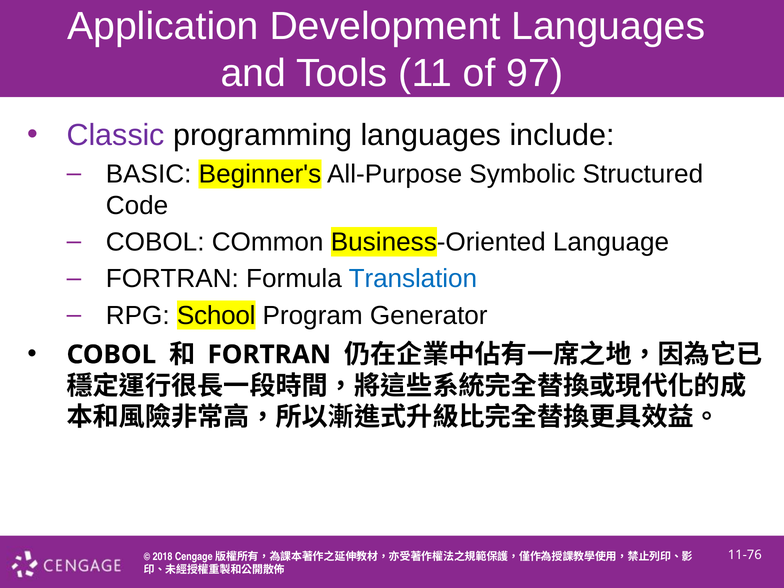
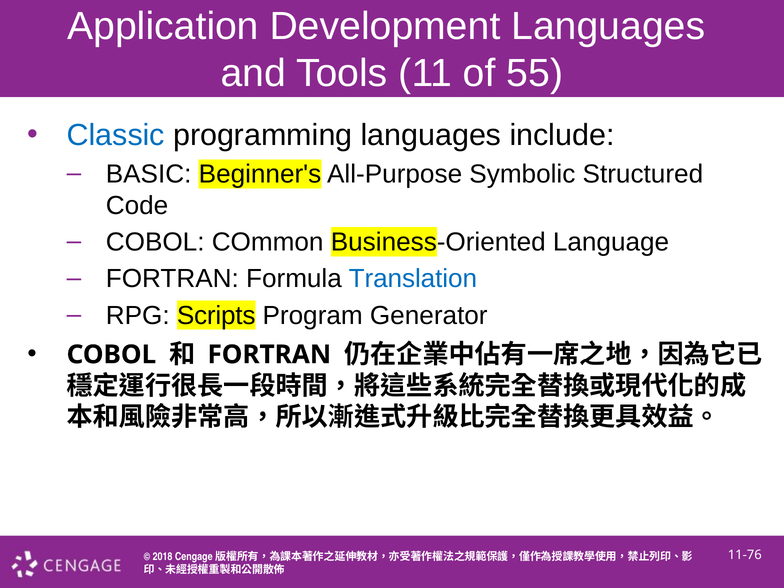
97: 97 -> 55
Classic colour: purple -> blue
School: School -> Scripts
